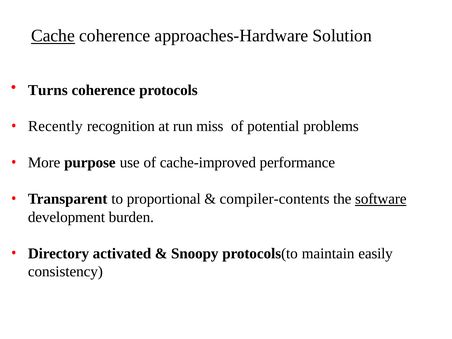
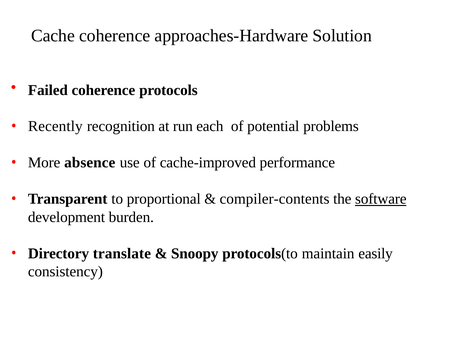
Cache underline: present -> none
Turns: Turns -> Failed
miss: miss -> each
purpose: purpose -> absence
activated: activated -> translate
